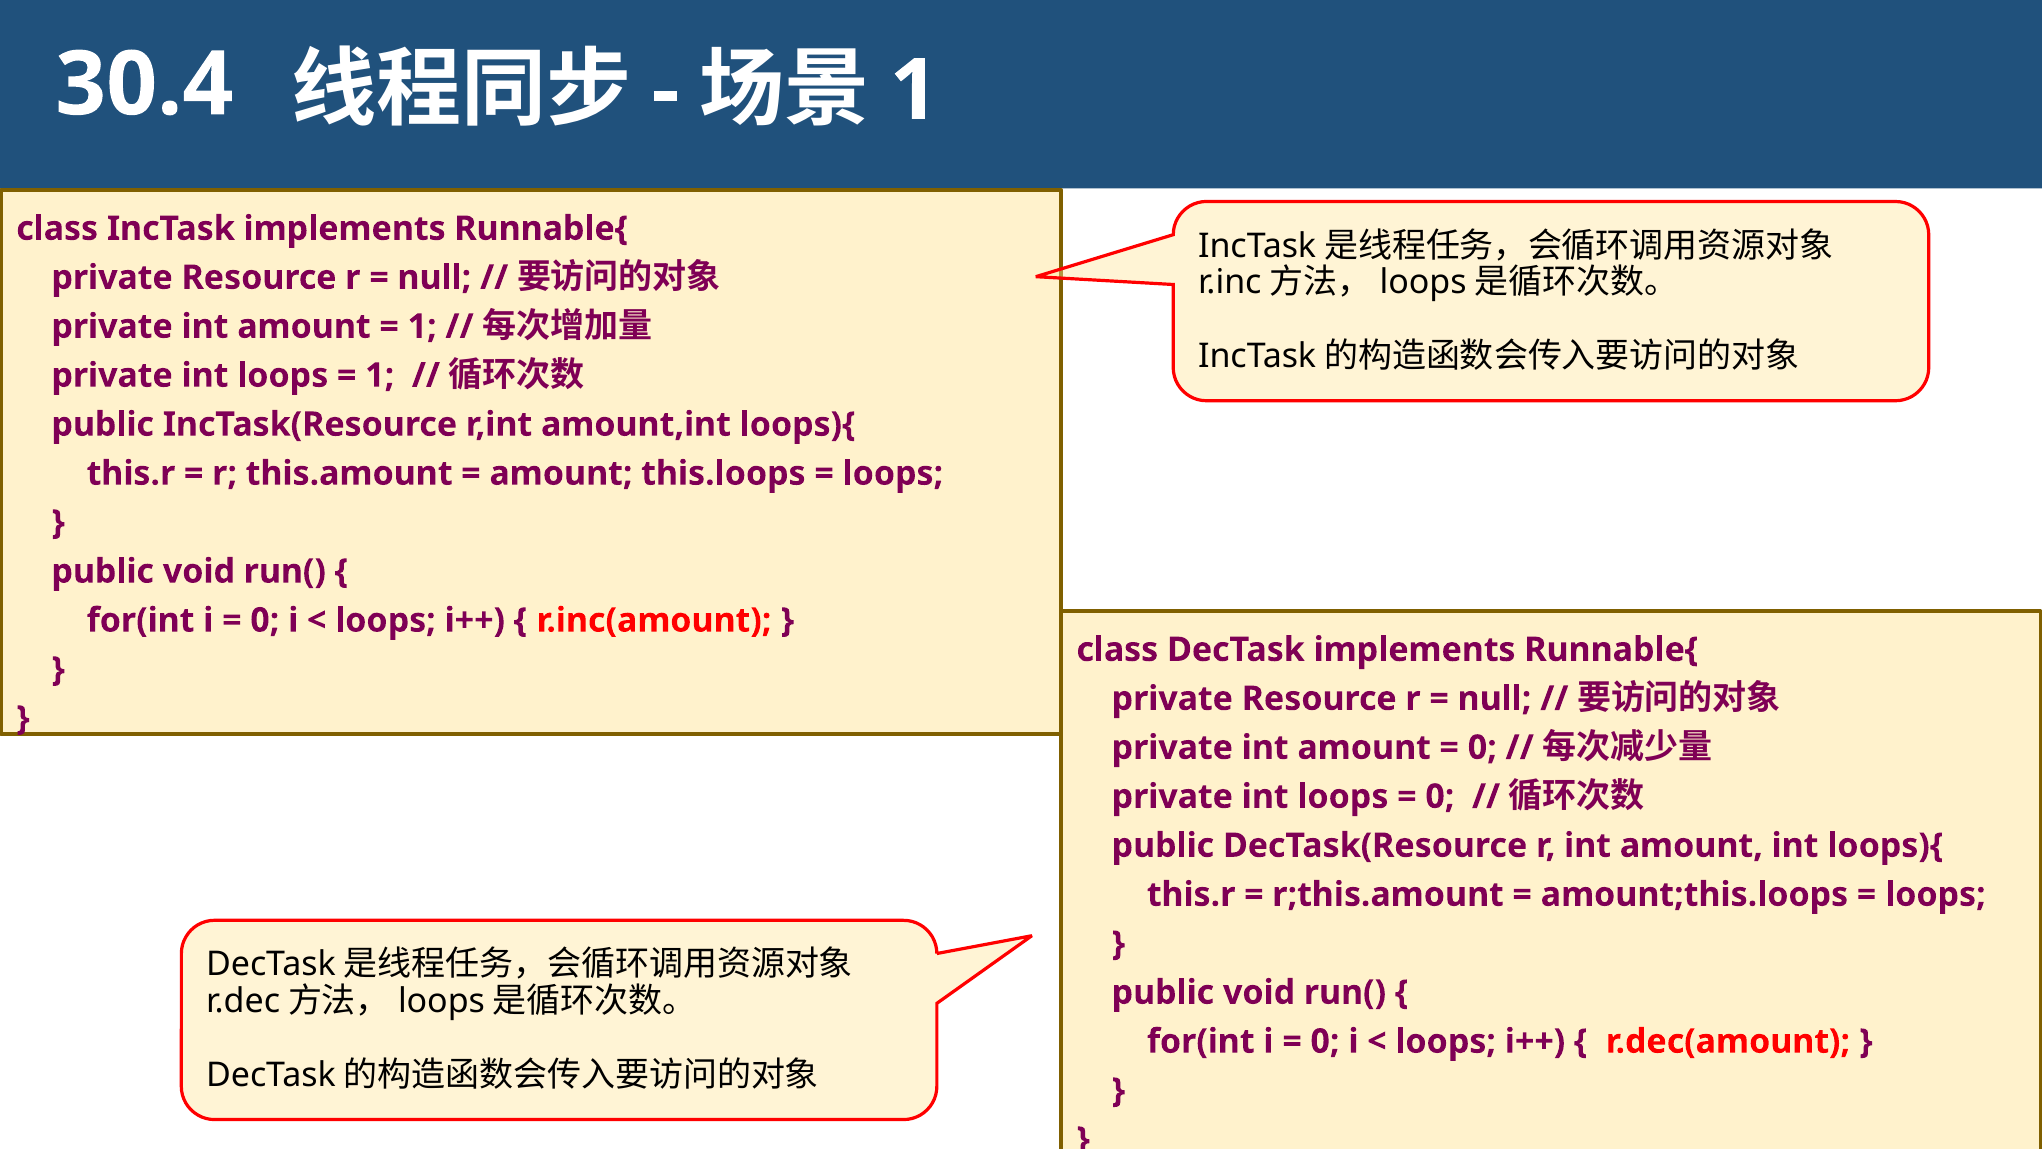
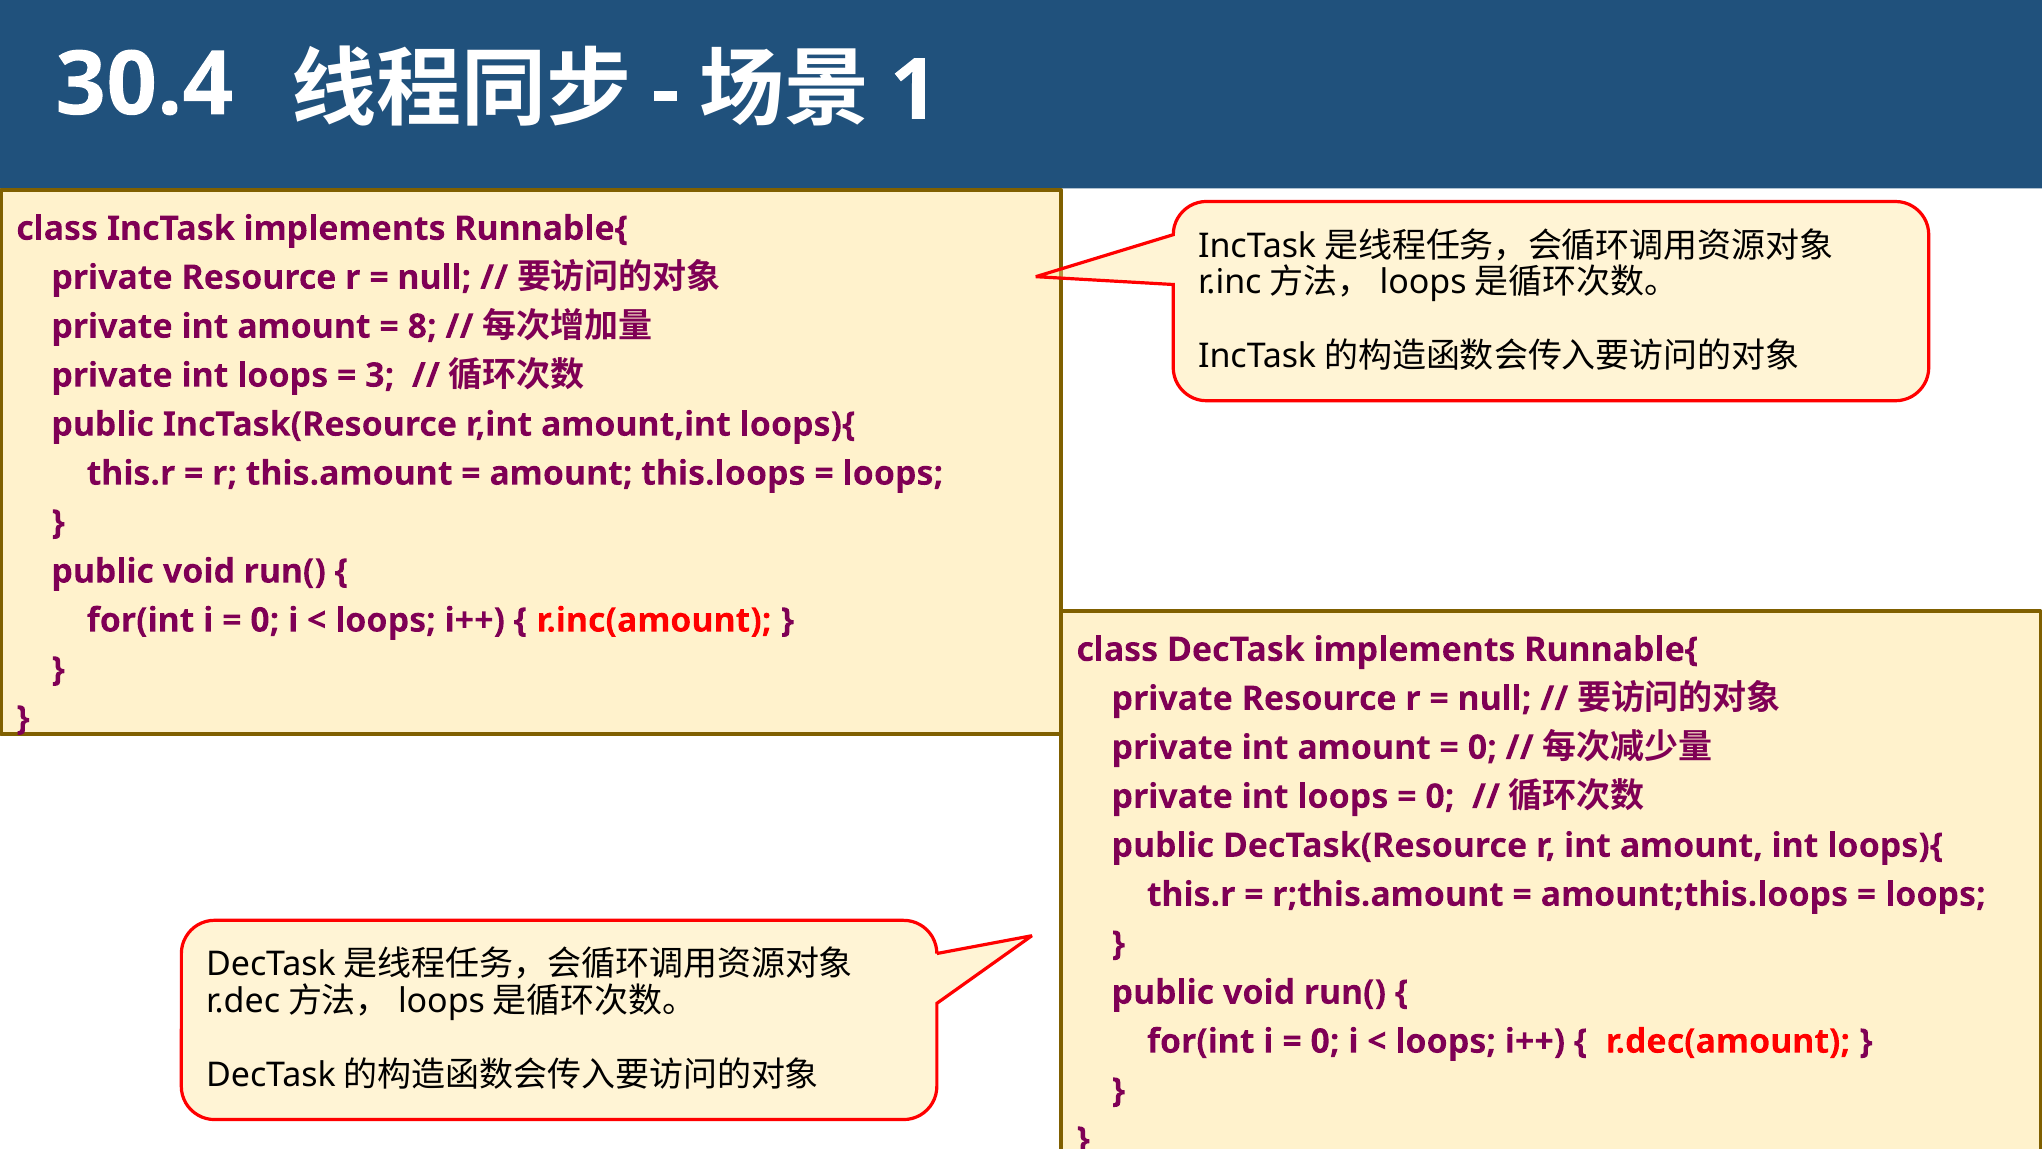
1 at (422, 326): 1 -> 8
1 at (380, 375): 1 -> 3
